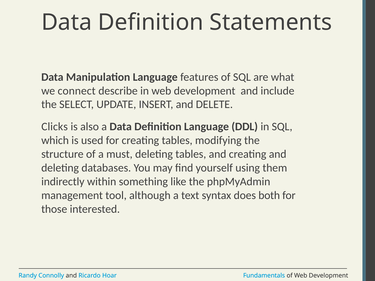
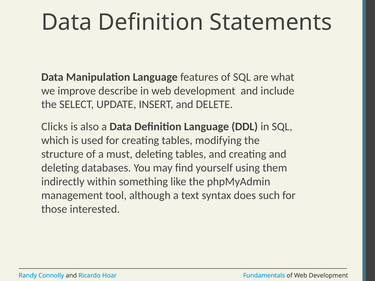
connect: connect -> improve
both: both -> such
